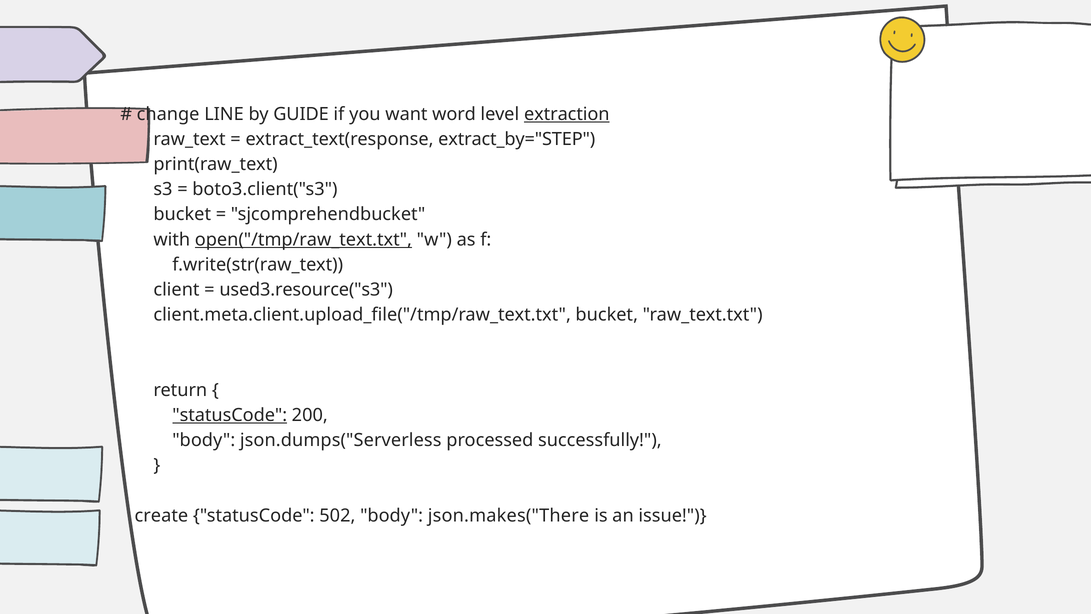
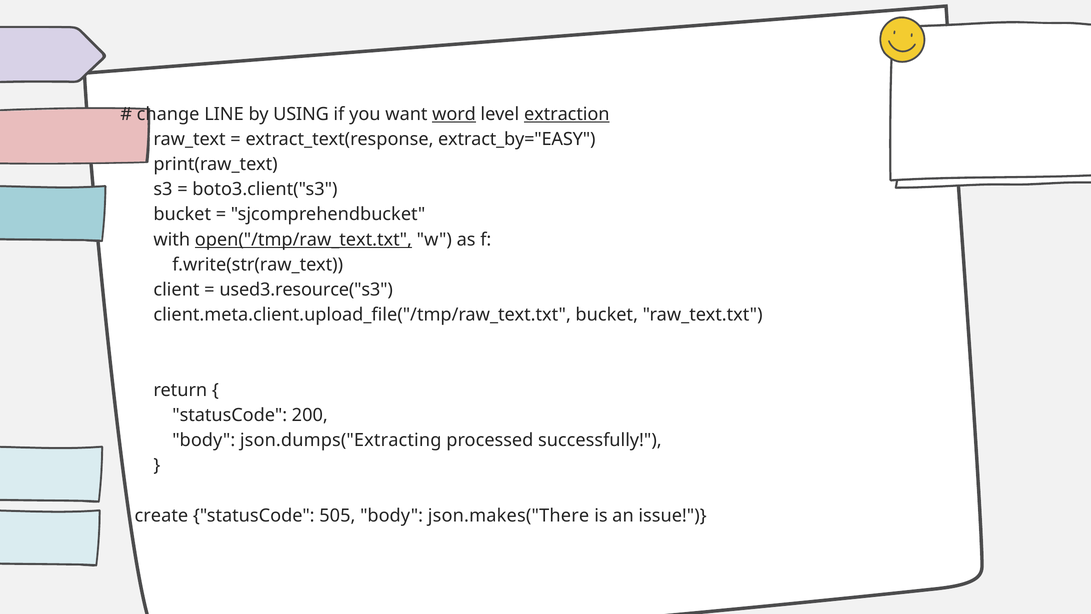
GUIDE: GUIDE -> USING
word underline: none -> present
extract_by="STEP: extract_by="STEP -> extract_by="EASY
statusCode at (230, 415) underline: present -> none
json.dumps("Serverless: json.dumps("Serverless -> json.dumps("Extracting
502: 502 -> 505
